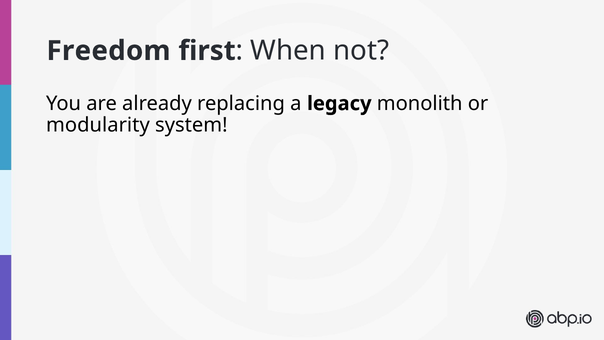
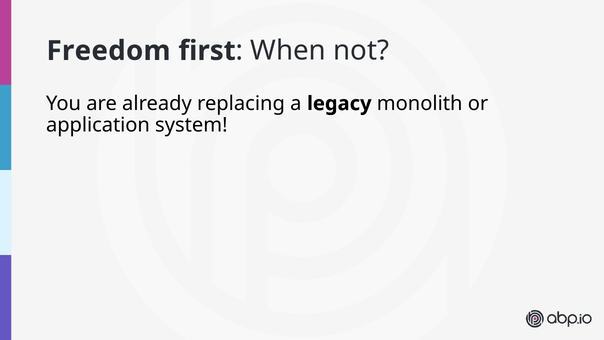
modularity: modularity -> application
